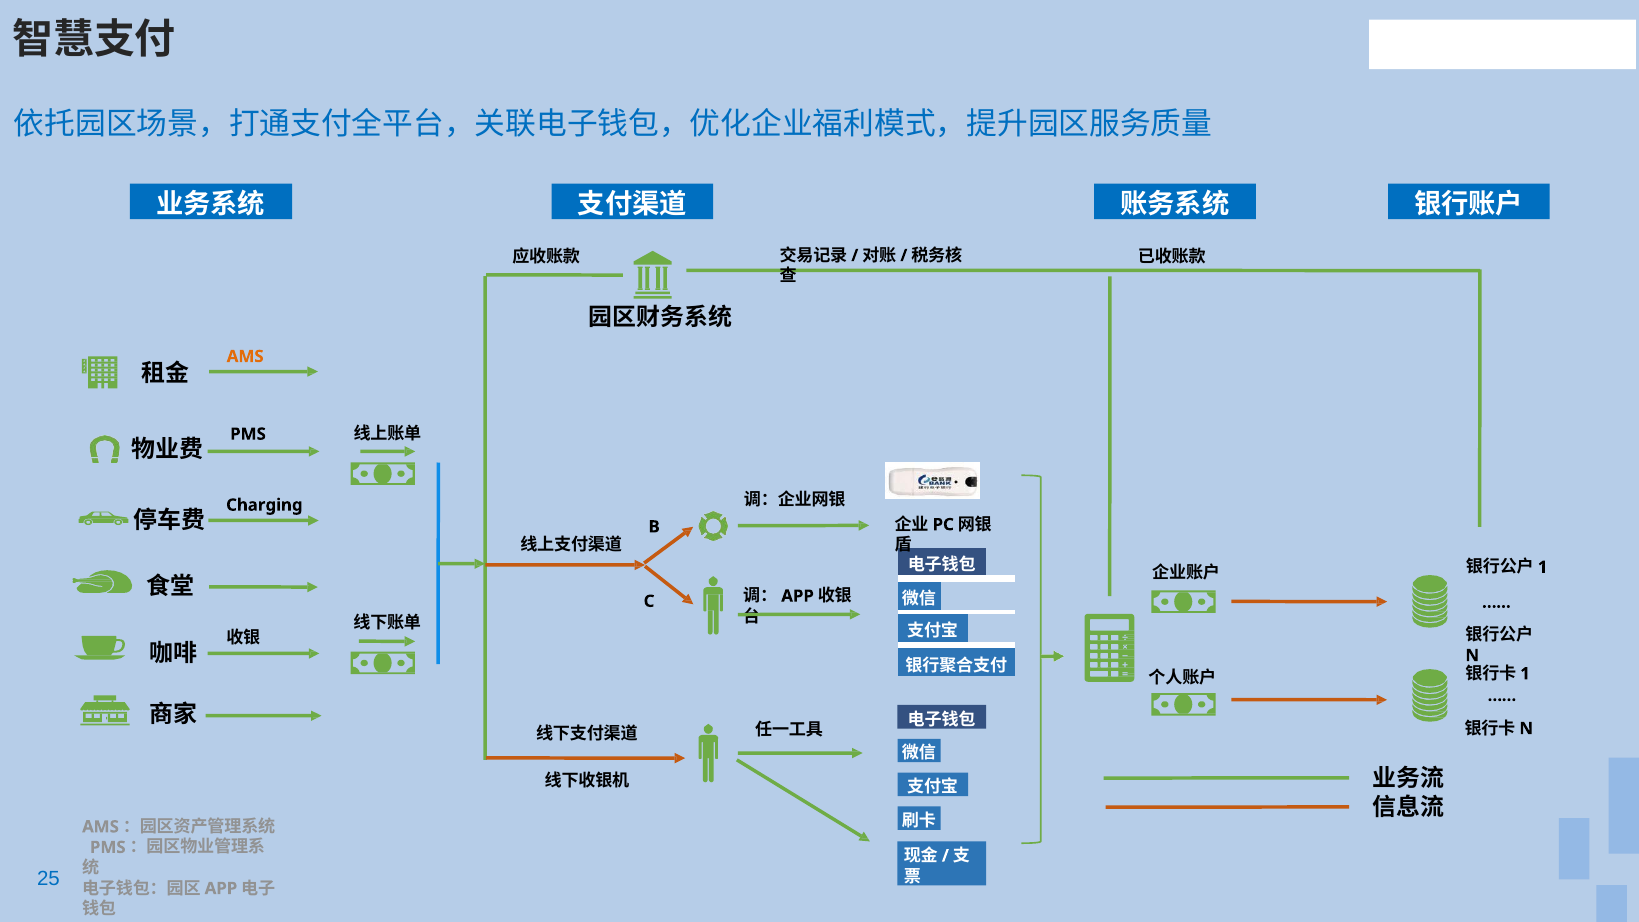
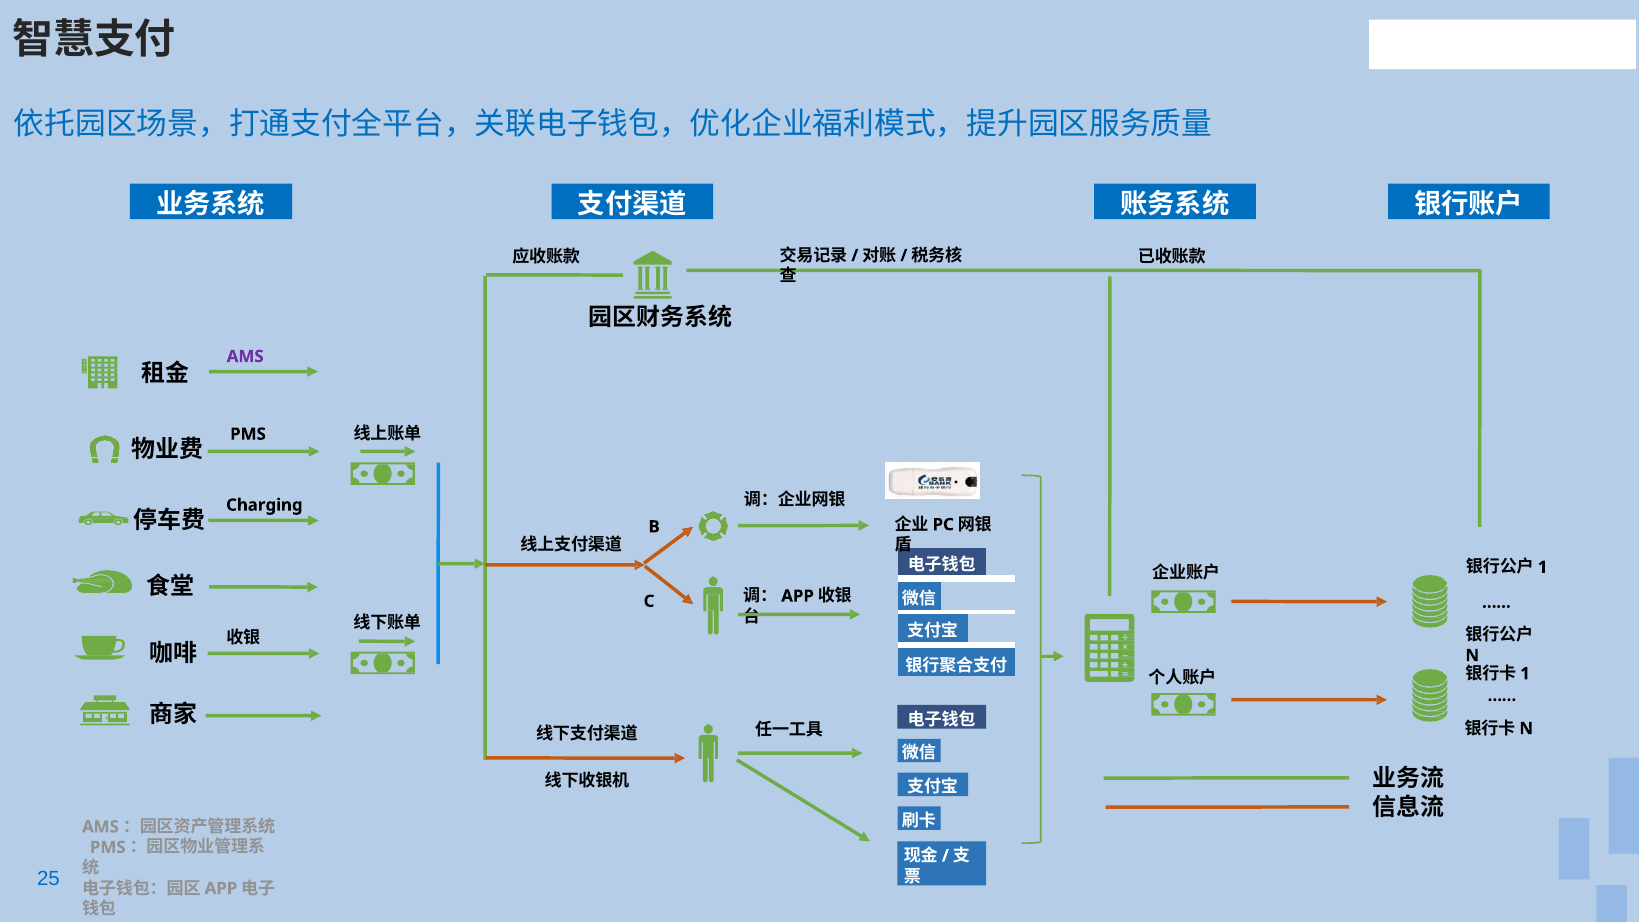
AMS at (245, 356) colour: orange -> purple
